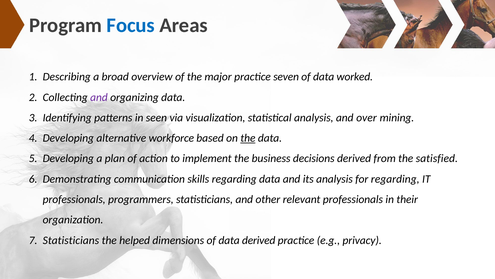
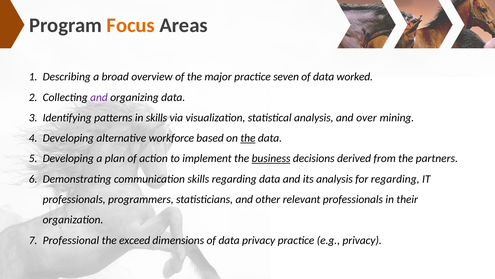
Focus colour: blue -> orange
in seen: seen -> skills
business underline: none -> present
satisfied: satisfied -> partners
Statisticians at (71, 240): Statisticians -> Professional
helped: helped -> exceed
data derived: derived -> privacy
